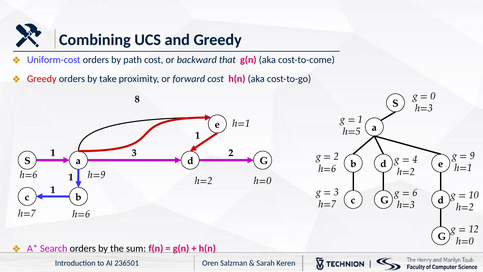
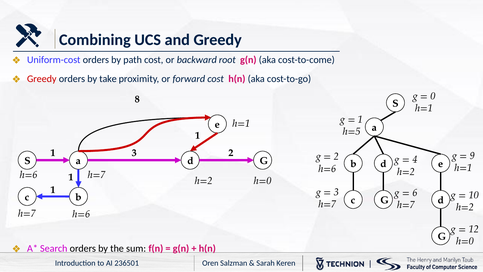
that: that -> root
h=3 at (424, 108): h=3 -> h=1
h=9 at (97, 175): h=9 -> h=7
h=3 at (406, 205): h=3 -> h=7
